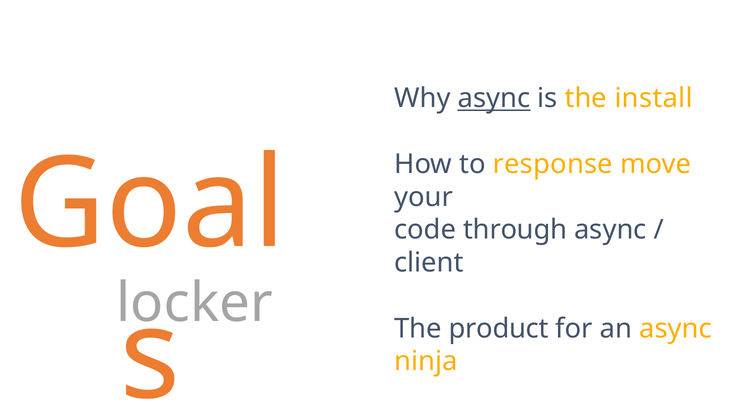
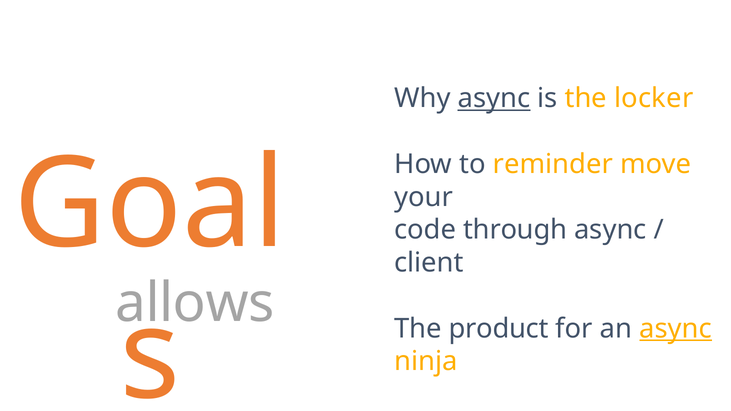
install: install -> locker
response: response -> reminder
locker: locker -> allows
async at (676, 329) underline: none -> present
